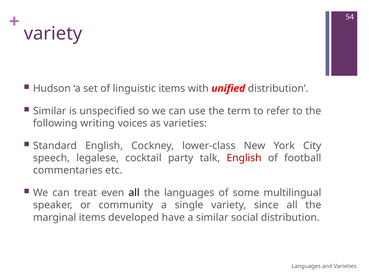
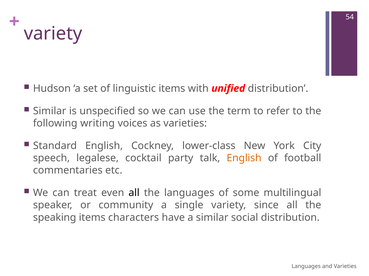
English at (244, 158) colour: red -> orange
marginal: marginal -> speaking
developed: developed -> characters
